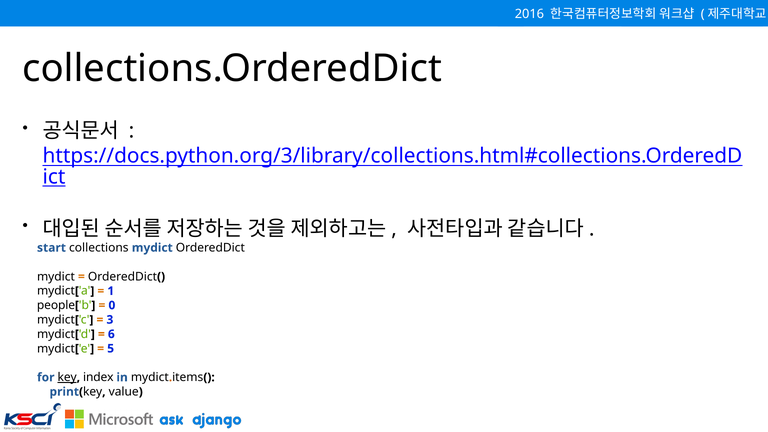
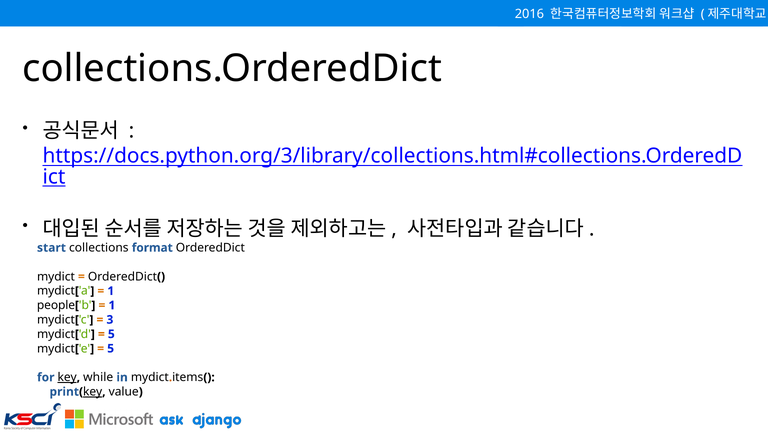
collections mydict: mydict -> format
0 at (112, 305): 0 -> 1
6 at (111, 334): 6 -> 5
index: index -> while
key at (93, 392) underline: none -> present
